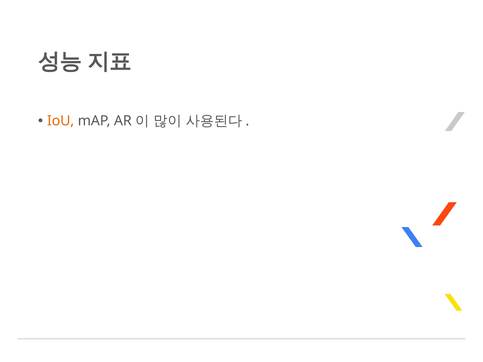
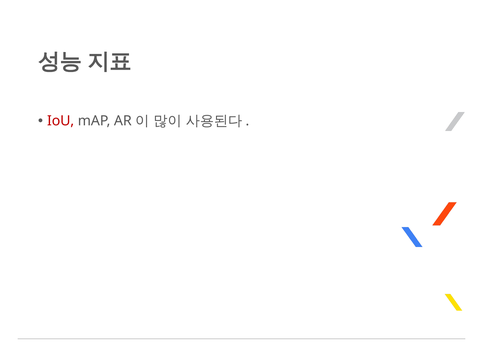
IoU colour: orange -> red
